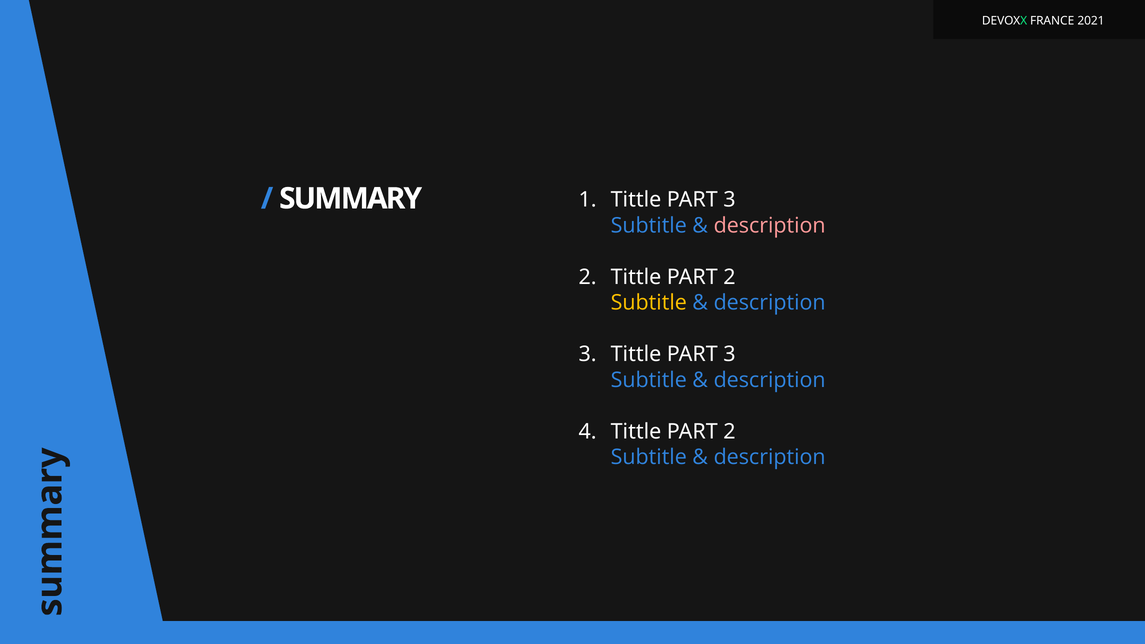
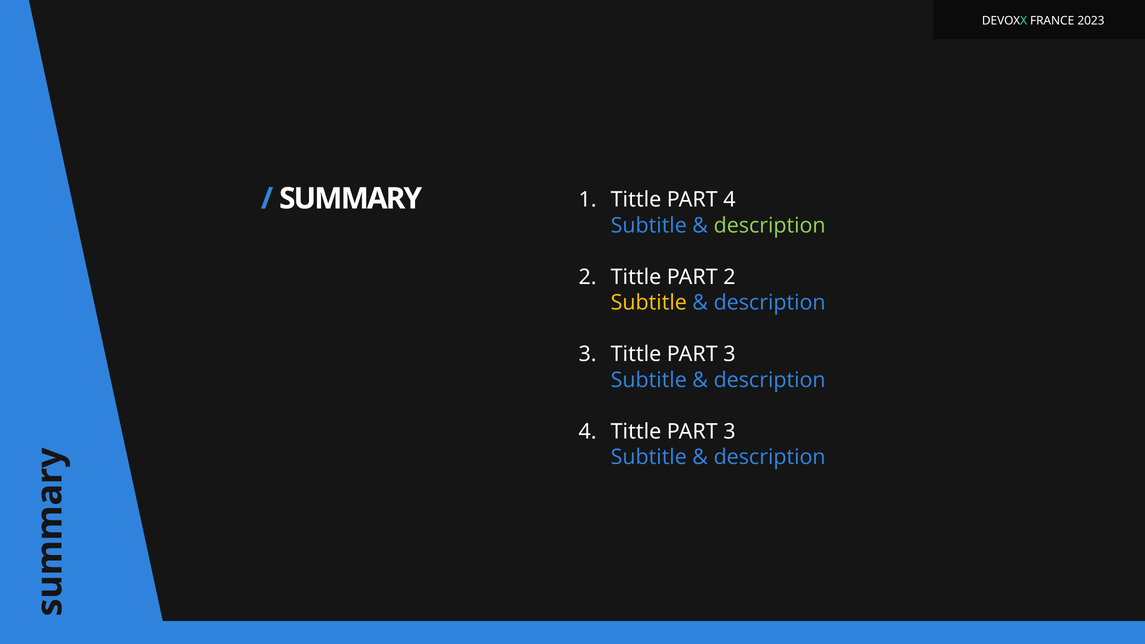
2021: 2021 -> 2023
1 Tittle PART 3: 3 -> 4
description at (770, 225) colour: pink -> light green
4 Tittle PART 2: 2 -> 3
